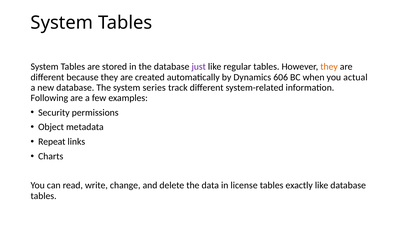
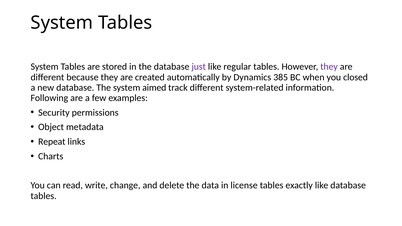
they at (329, 67) colour: orange -> purple
606: 606 -> 385
actual: actual -> closed
series: series -> aimed
